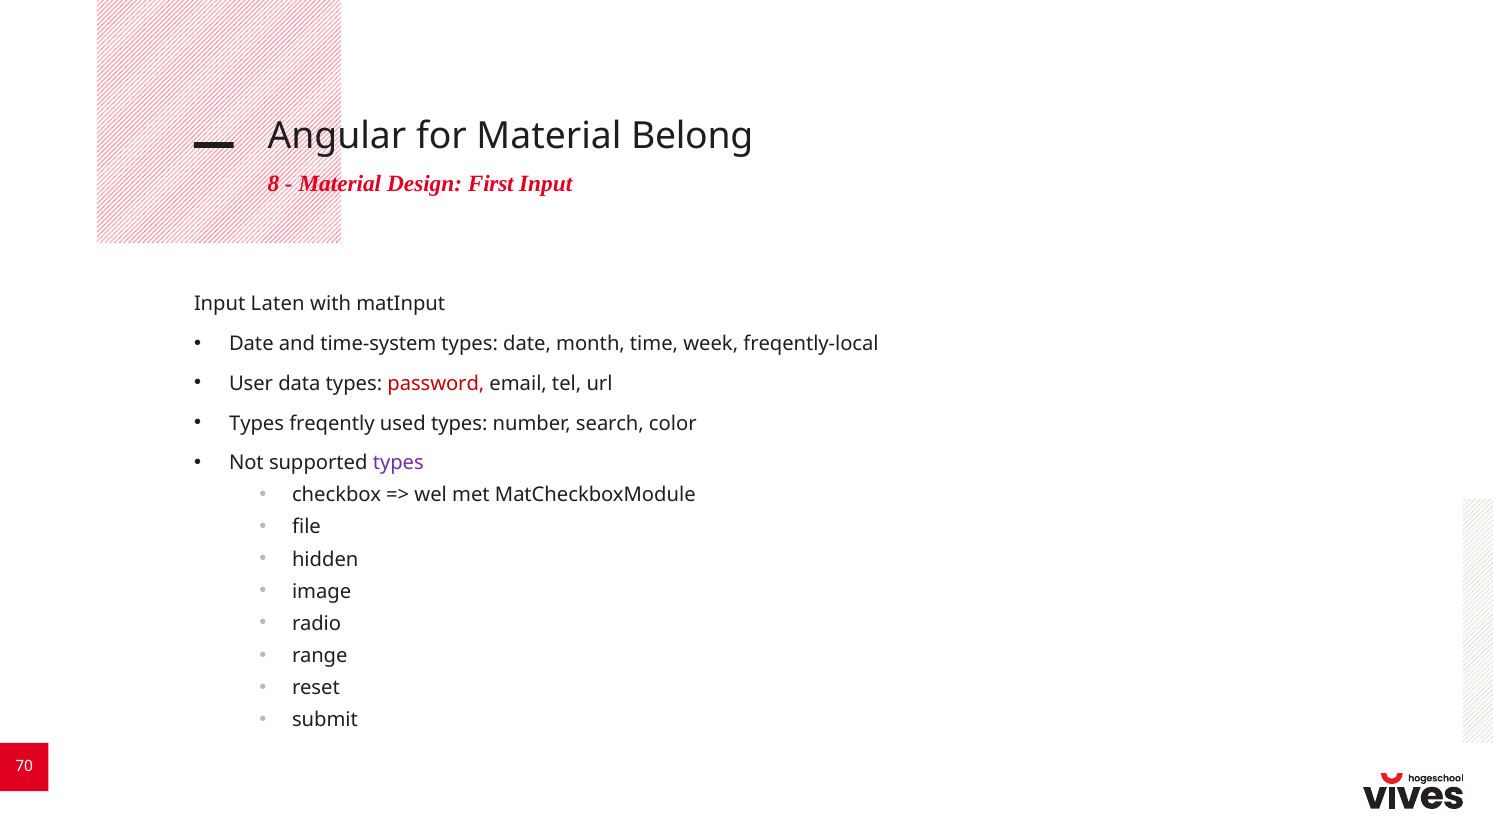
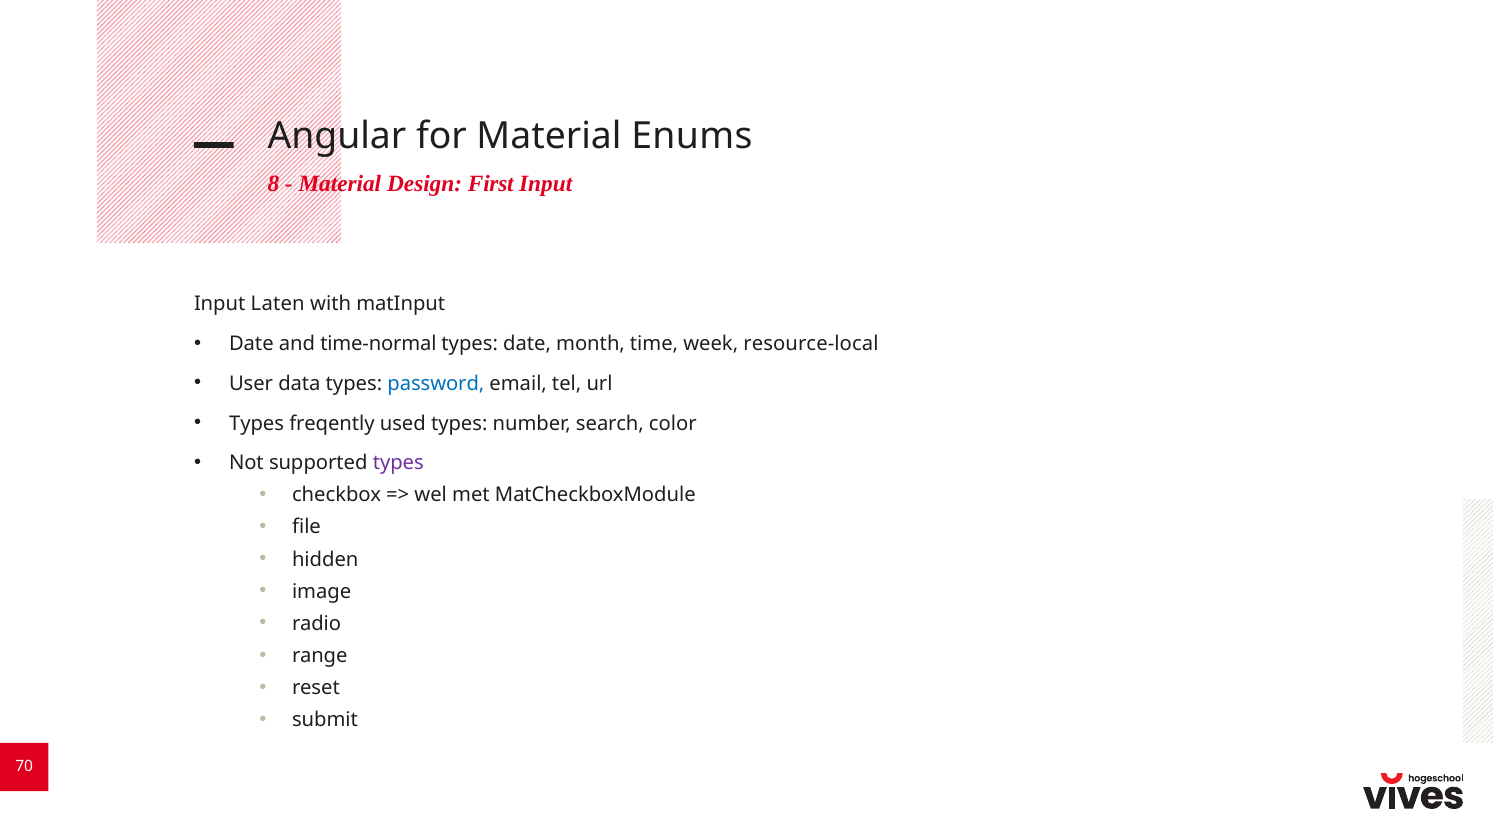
Belong: Belong -> Enums
time-system: time-system -> time-normal
freqently-local: freqently-local -> resource-local
password colour: red -> blue
